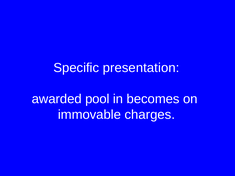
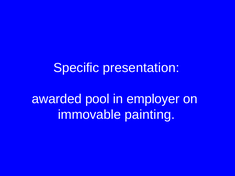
becomes: becomes -> employer
charges: charges -> painting
